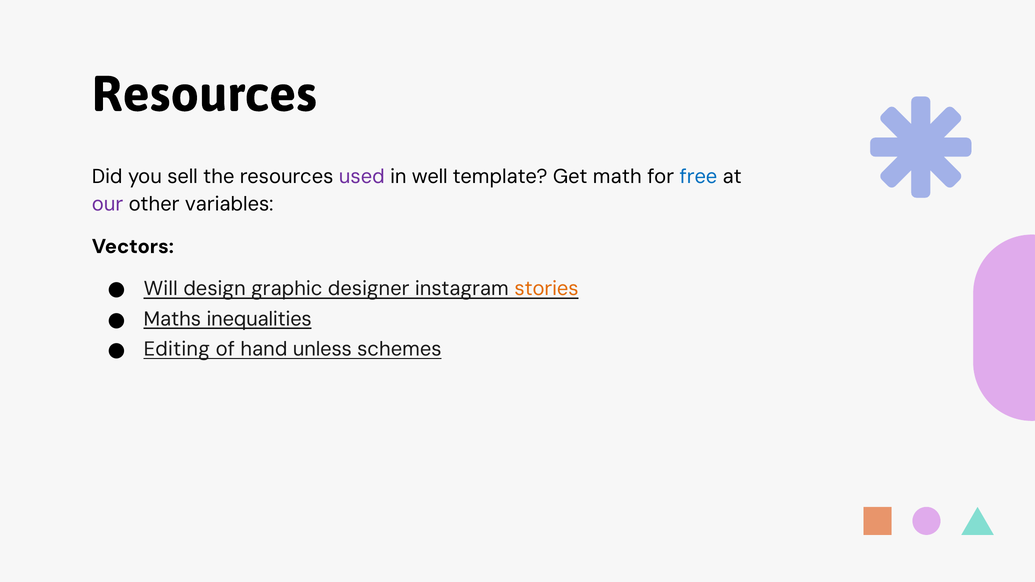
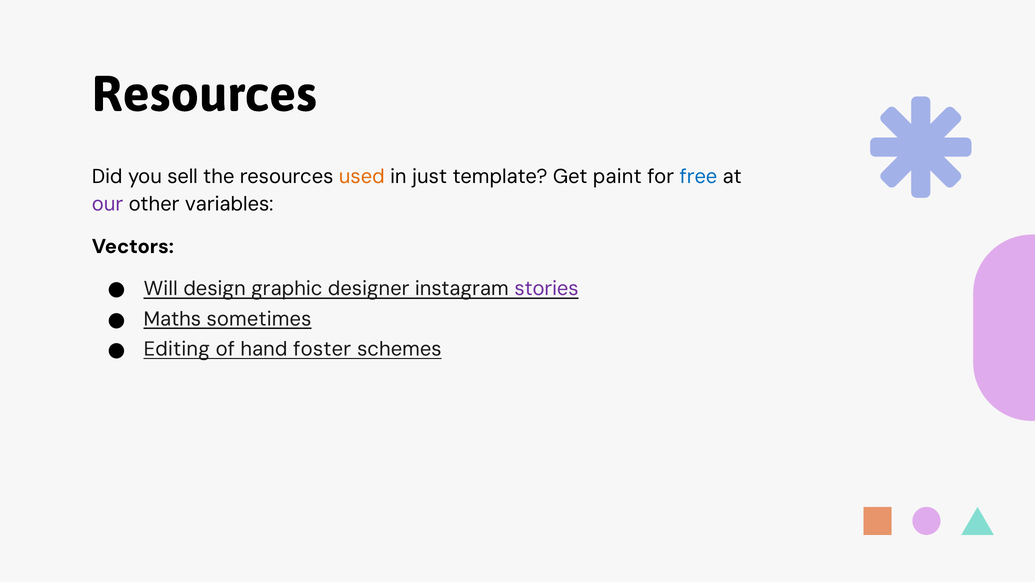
used colour: purple -> orange
well: well -> just
math: math -> paint
stories colour: orange -> purple
inequalities: inequalities -> sometimes
unless: unless -> foster
